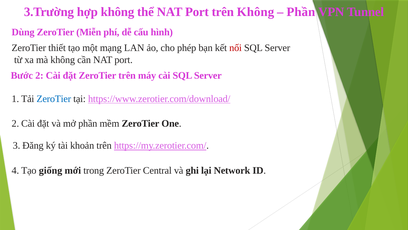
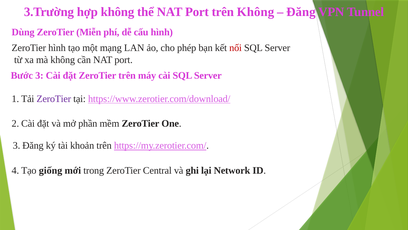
Phần at (301, 12): Phần -> Đăng
ZeroTier thiết: thiết -> hình
2: 2 -> 3
ZeroTier at (54, 99) colour: blue -> purple
